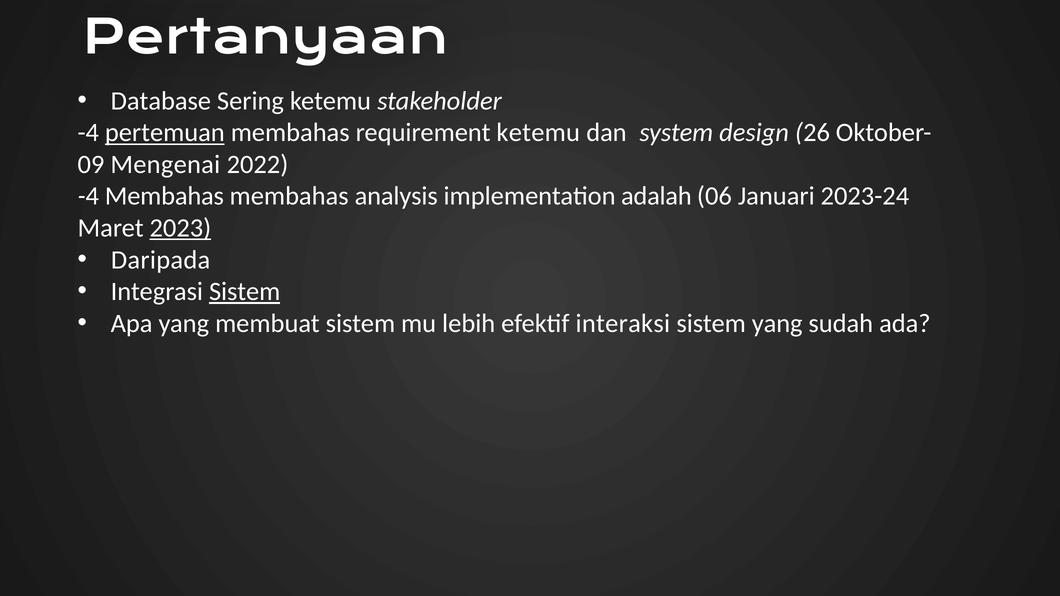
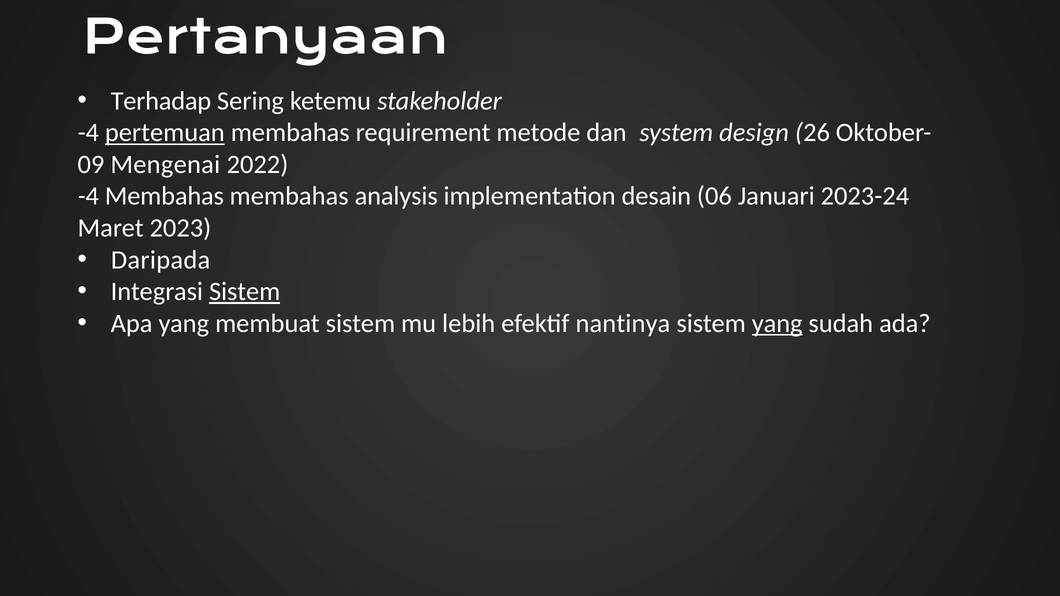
Database: Database -> Terhadap
requirement ketemu: ketemu -> metode
adalah: adalah -> desain
2023 underline: present -> none
interaksi: interaksi -> nantinya
yang at (777, 324) underline: none -> present
